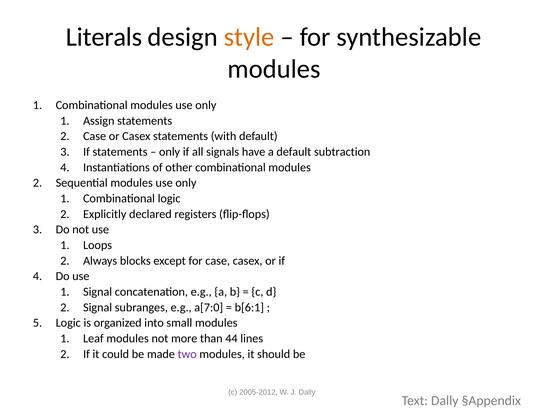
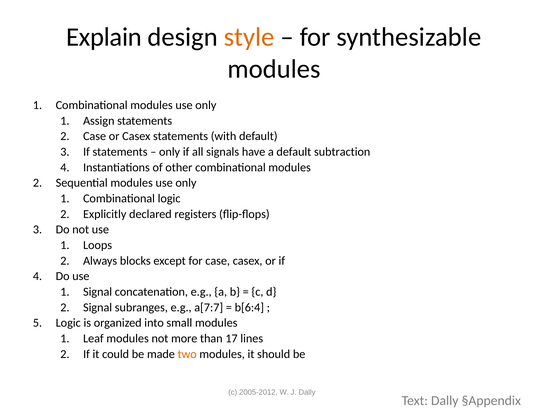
Literals: Literals -> Explain
a[7:0: a[7:0 -> a[7:7
b[6:1: b[6:1 -> b[6:4
44: 44 -> 17
two colour: purple -> orange
